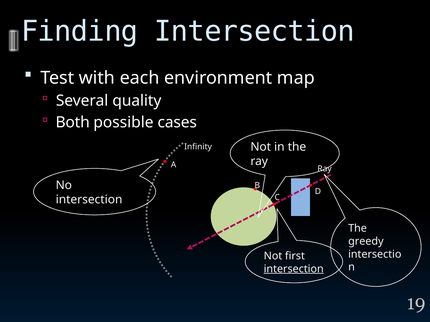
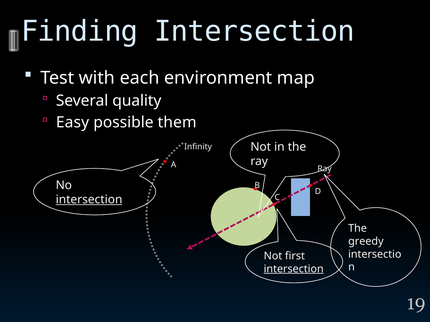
Both: Both -> Easy
cases: cases -> them
intersection at (89, 200) underline: none -> present
